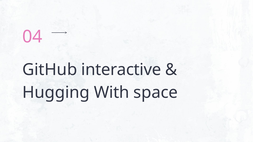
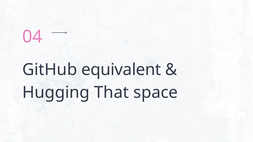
interactive: interactive -> equivalent
With: With -> That
